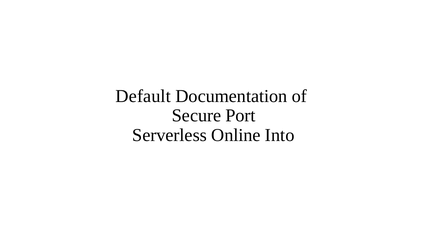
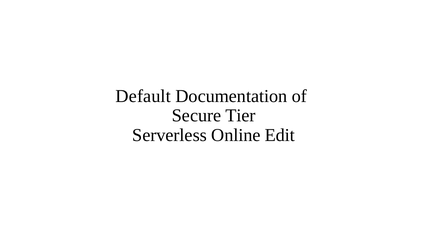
Port: Port -> Tier
Into: Into -> Edit
